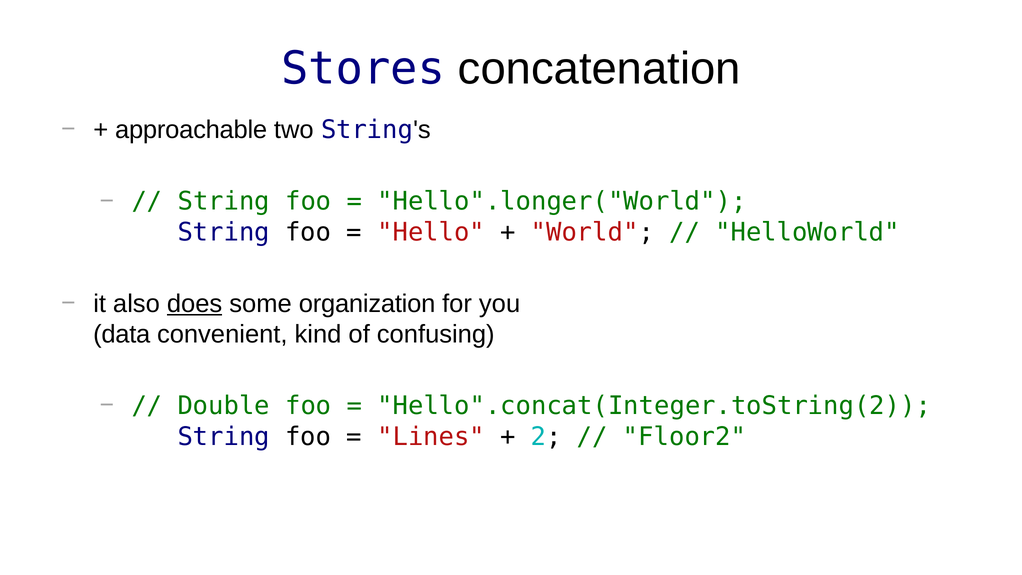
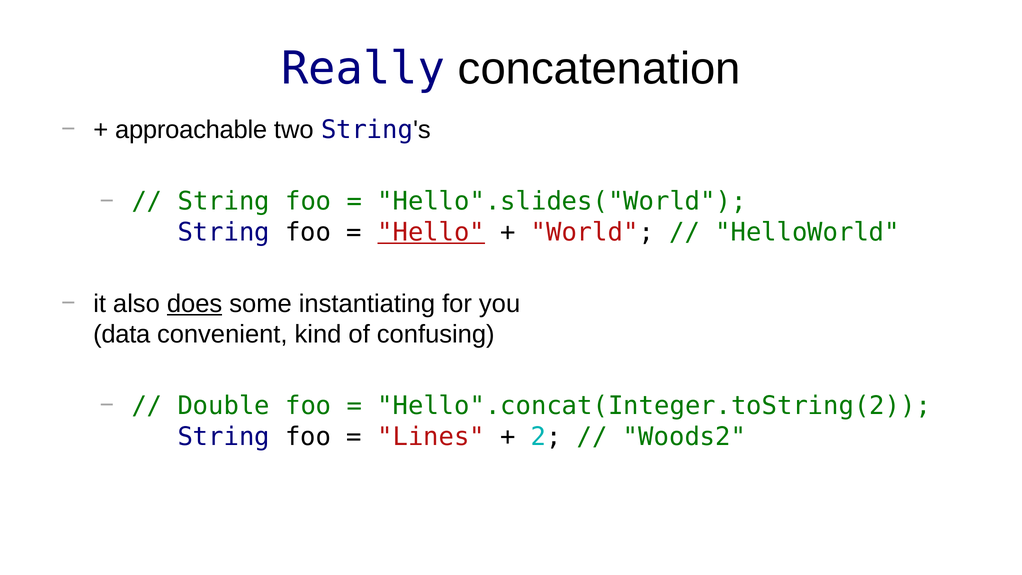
Stores: Stores -> Really
Hello".longer("World: Hello".longer("World -> Hello".slides("World
Hello underline: none -> present
organization: organization -> instantiating
Floor2: Floor2 -> Woods2
